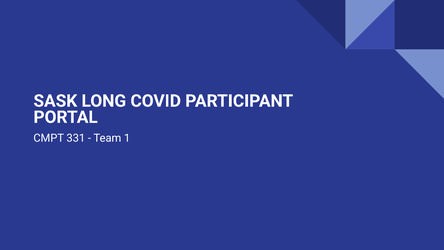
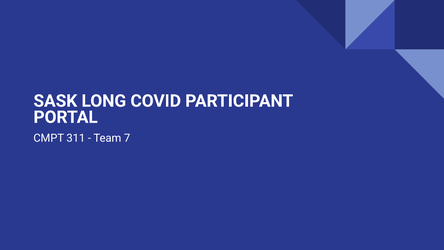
331: 331 -> 311
1: 1 -> 7
